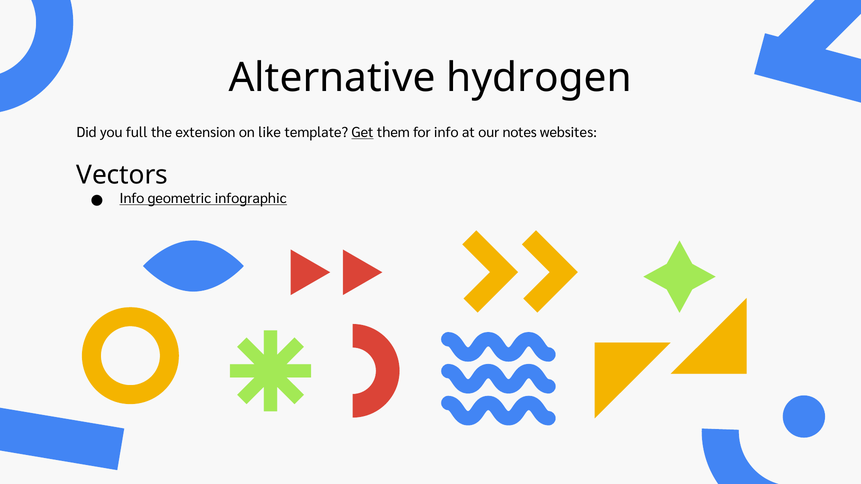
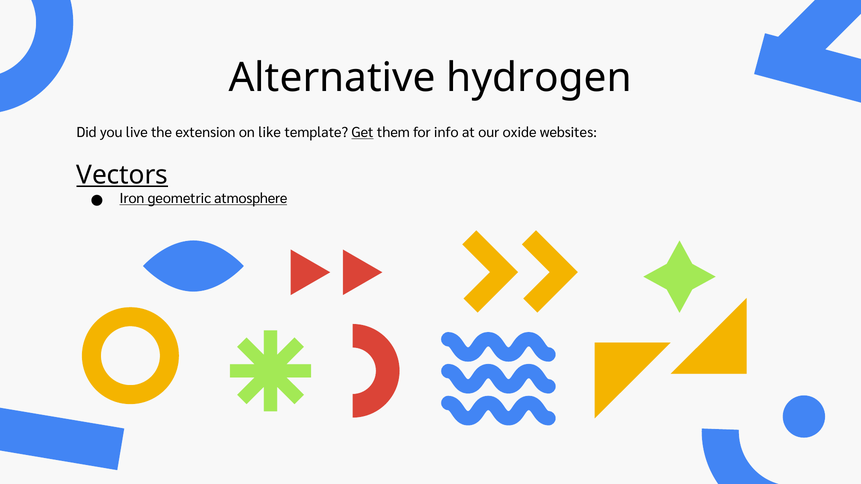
full: full -> live
notes: notes -> oxide
Vectors underline: none -> present
Info at (132, 199): Info -> Iron
infographic: infographic -> atmosphere
